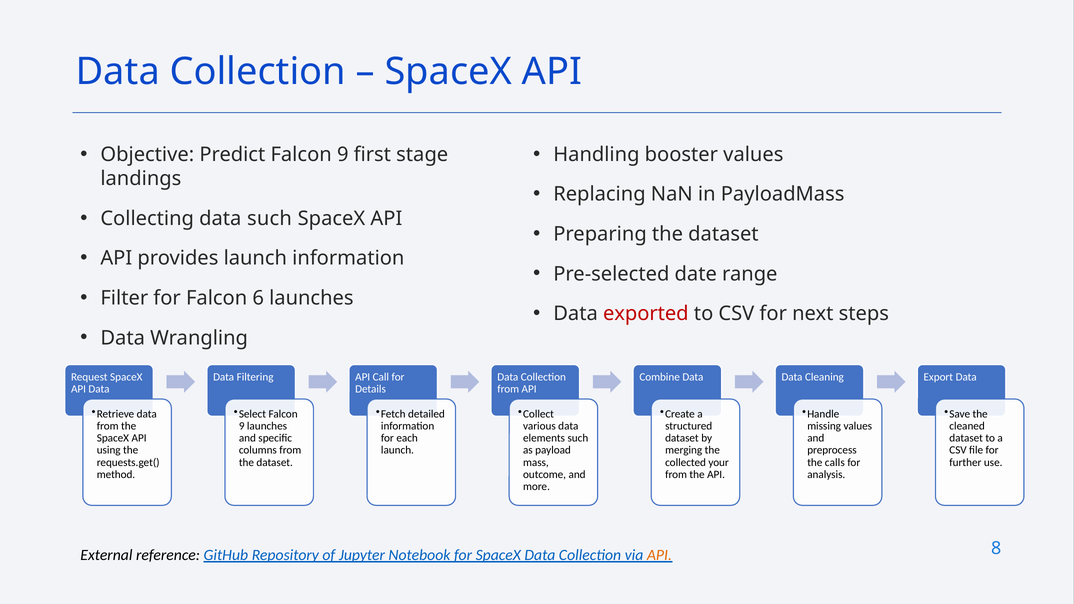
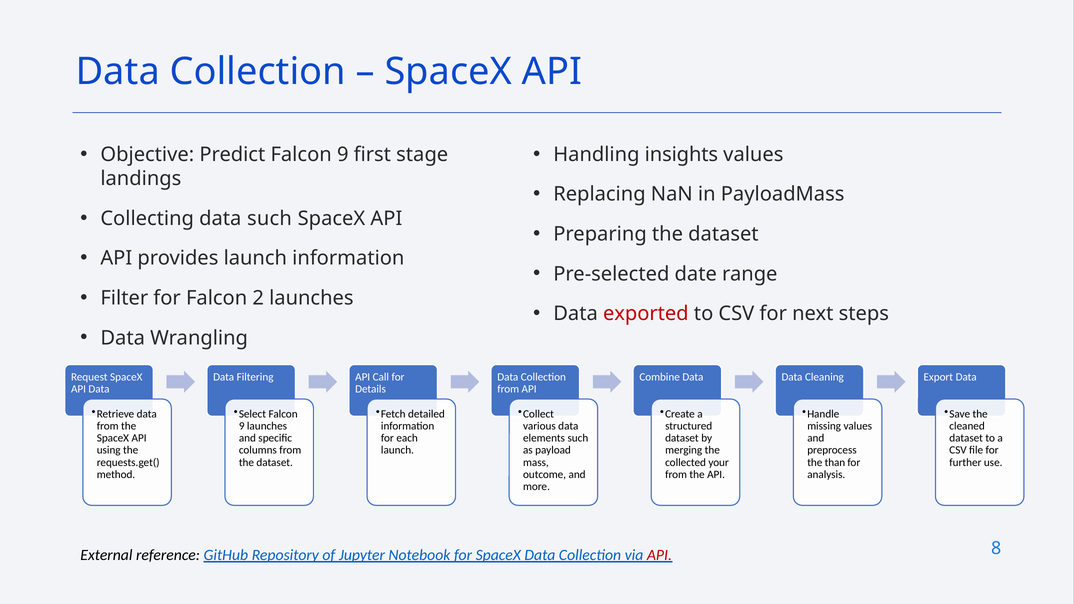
booster: booster -> insights
6: 6 -> 2
calls: calls -> than
API at (659, 555) colour: orange -> red
